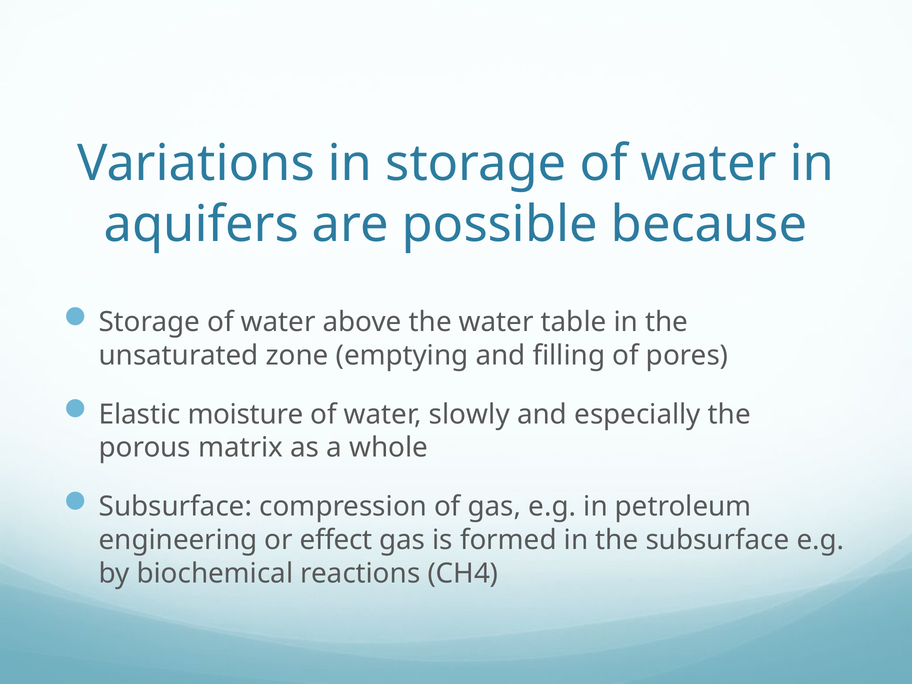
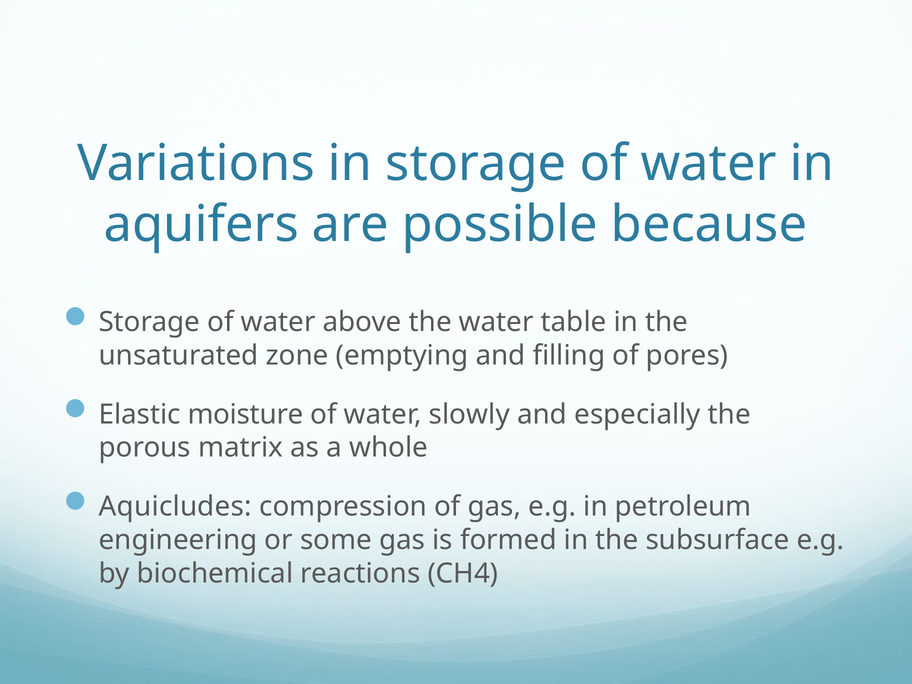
Subsurface at (175, 507): Subsurface -> Aquicludes
effect: effect -> some
